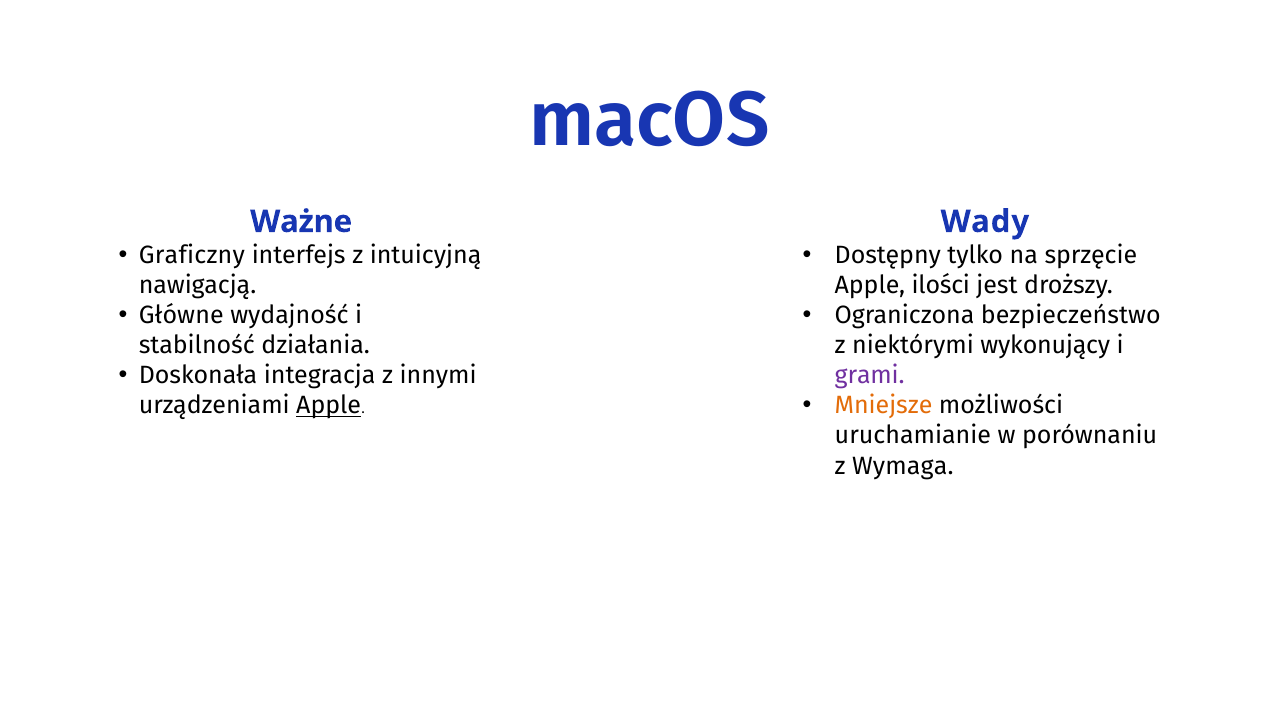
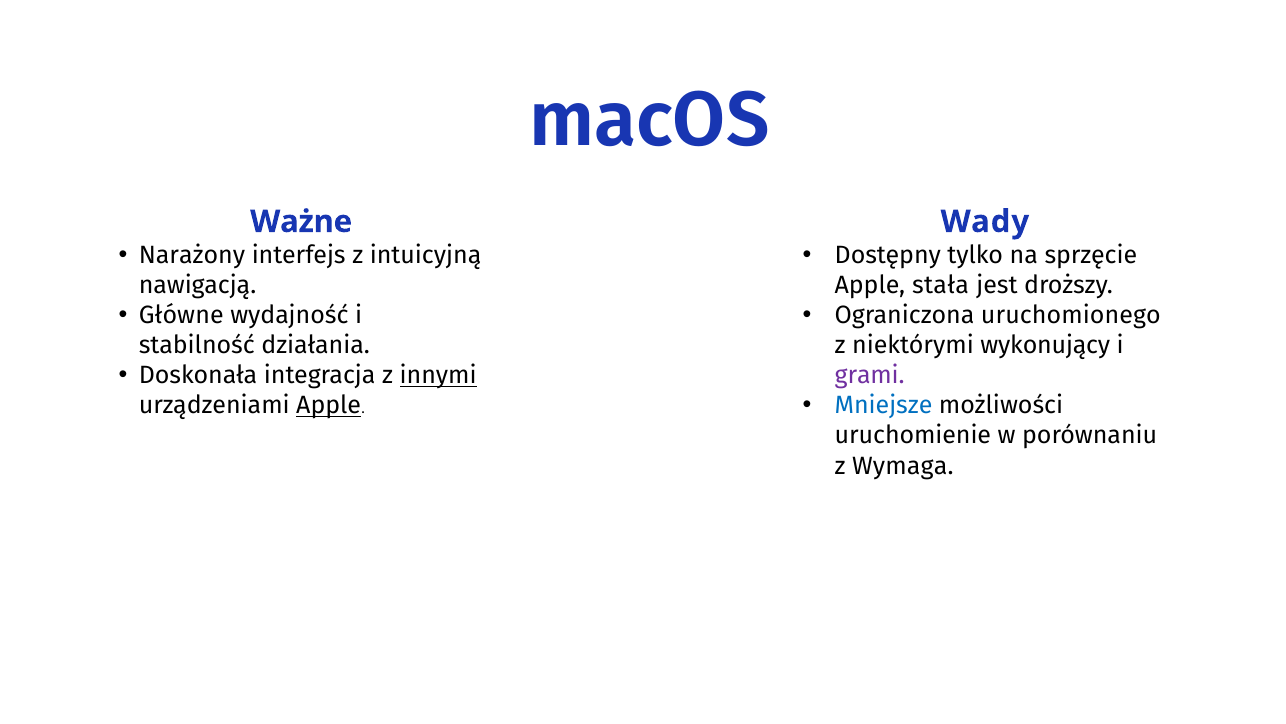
Graficzny: Graficzny -> Narażony
ilości: ilości -> stała
bezpieczeństwo: bezpieczeństwo -> uruchomionego
innymi underline: none -> present
Mniejsze colour: orange -> blue
uruchamianie: uruchamianie -> uruchomienie
